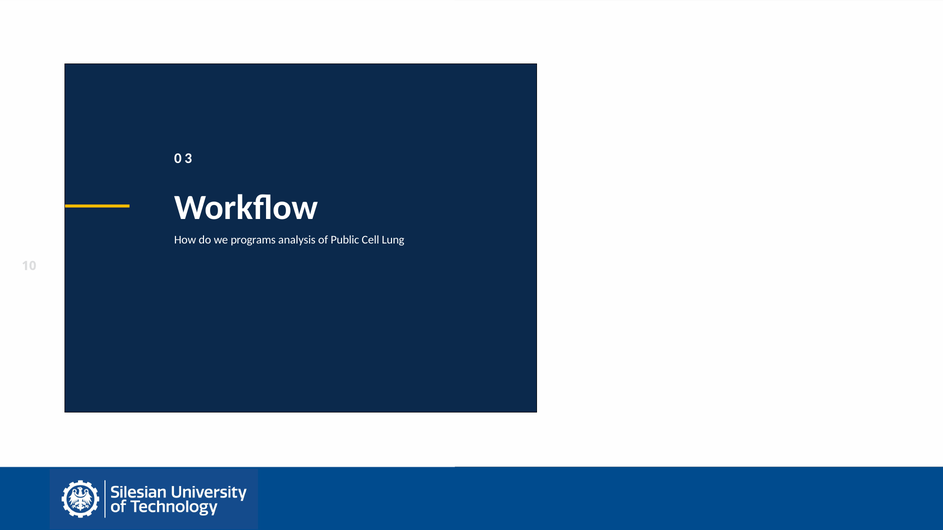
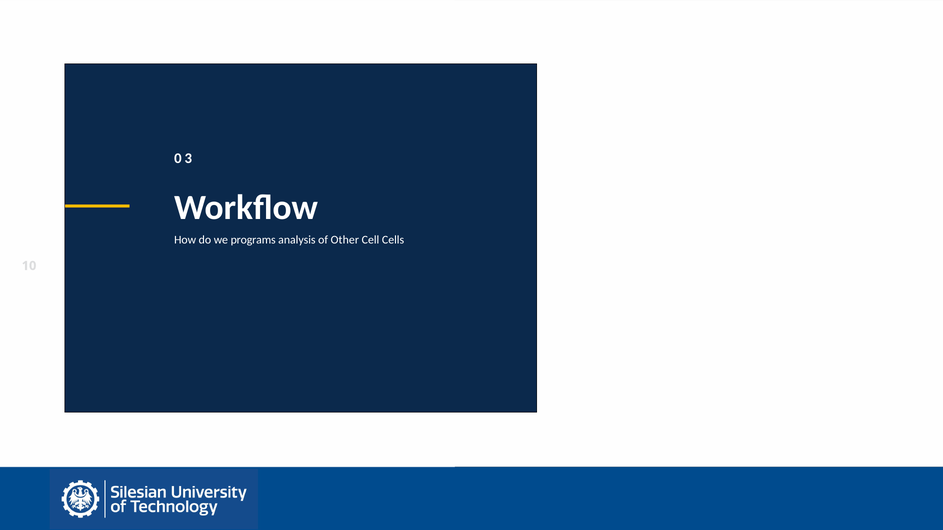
Public: Public -> Other
Lung: Lung -> Cells
